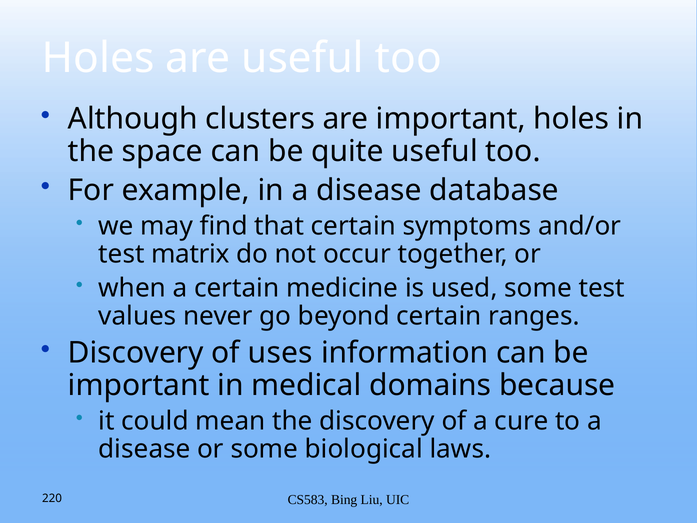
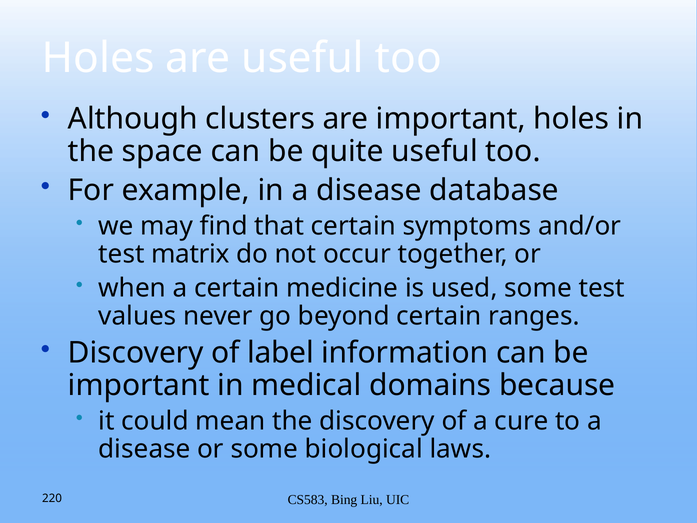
uses: uses -> label
